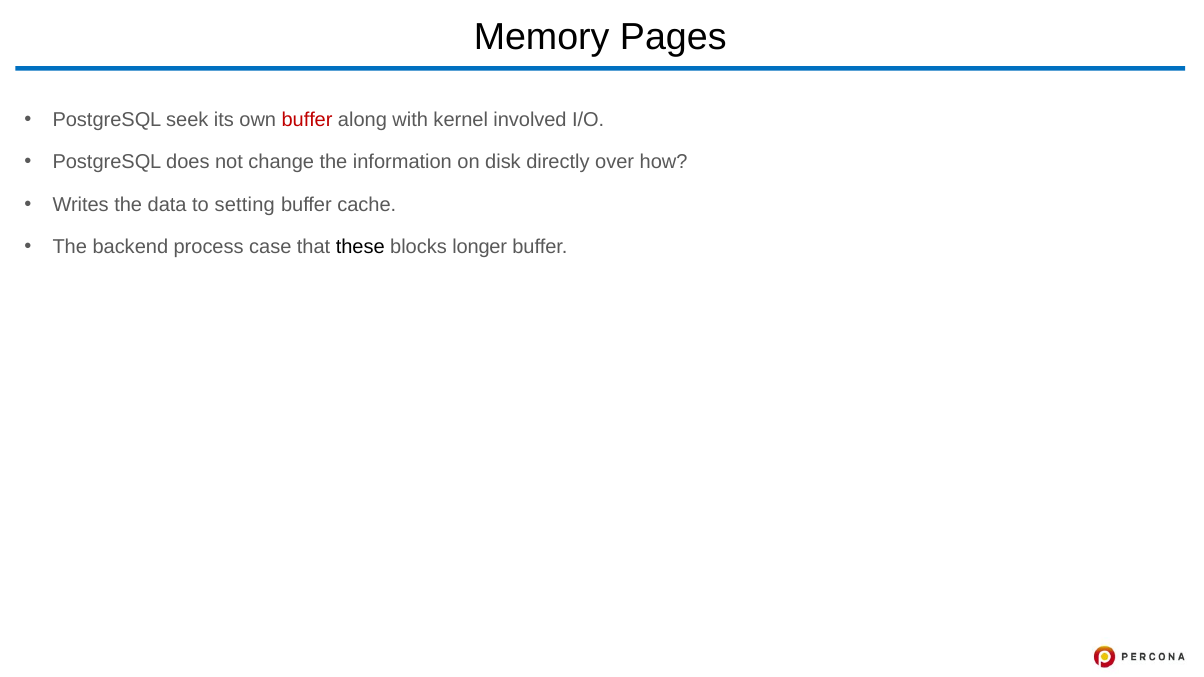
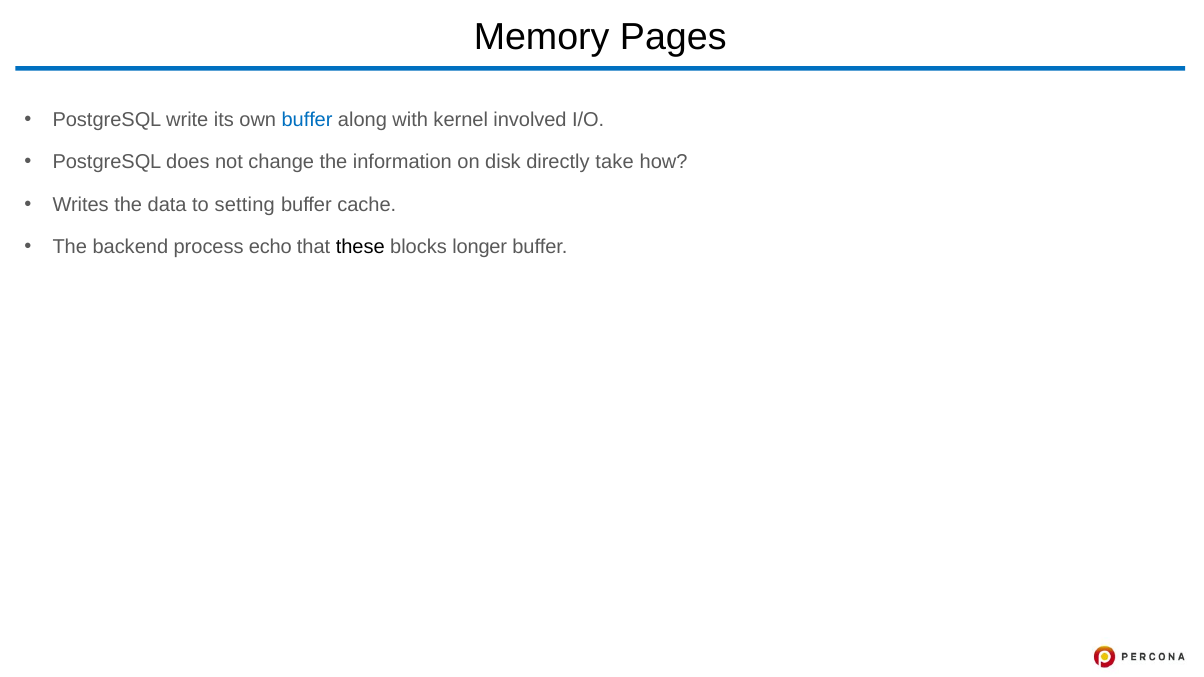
seek: seek -> write
buffer at (307, 120) colour: red -> blue
over: over -> take
case: case -> echo
